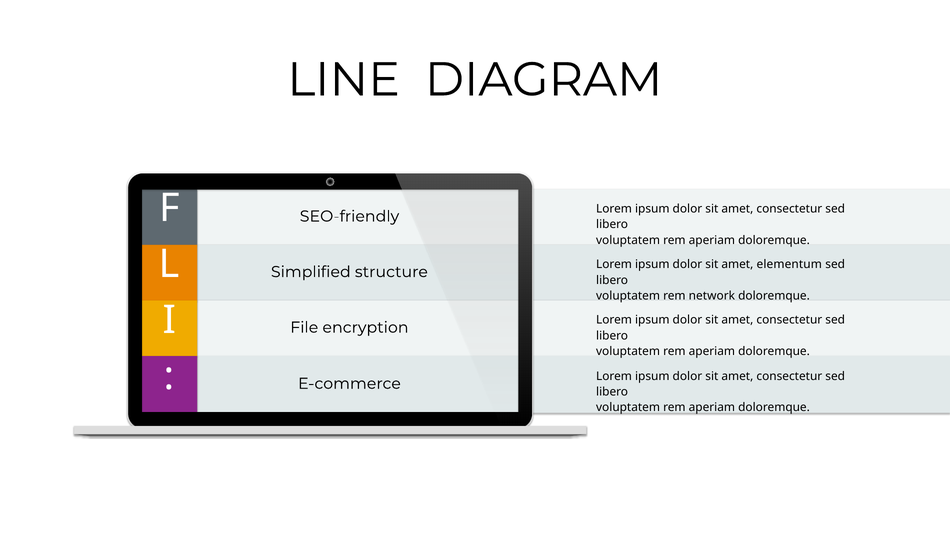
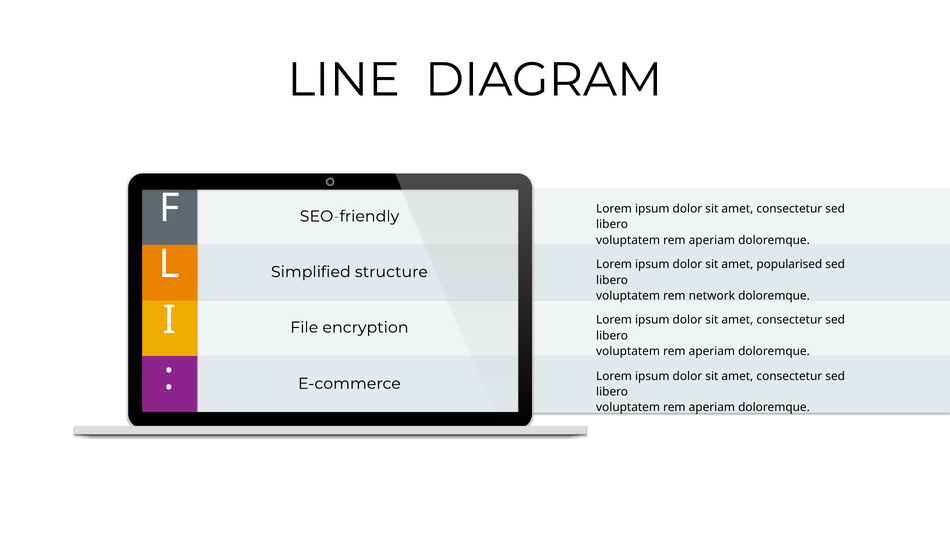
elementum: elementum -> popularised
